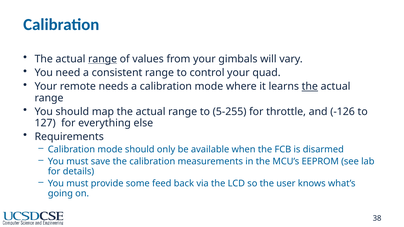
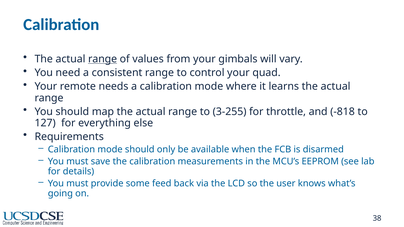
the at (310, 87) underline: present -> none
5-255: 5-255 -> 3-255
-126: -126 -> -818
